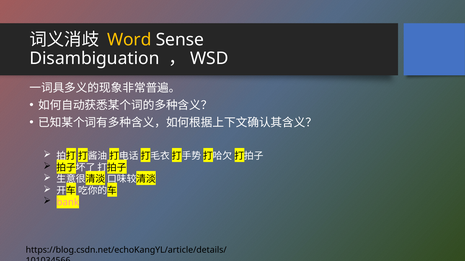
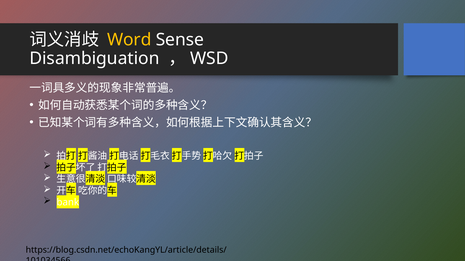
bank colour: pink -> white
